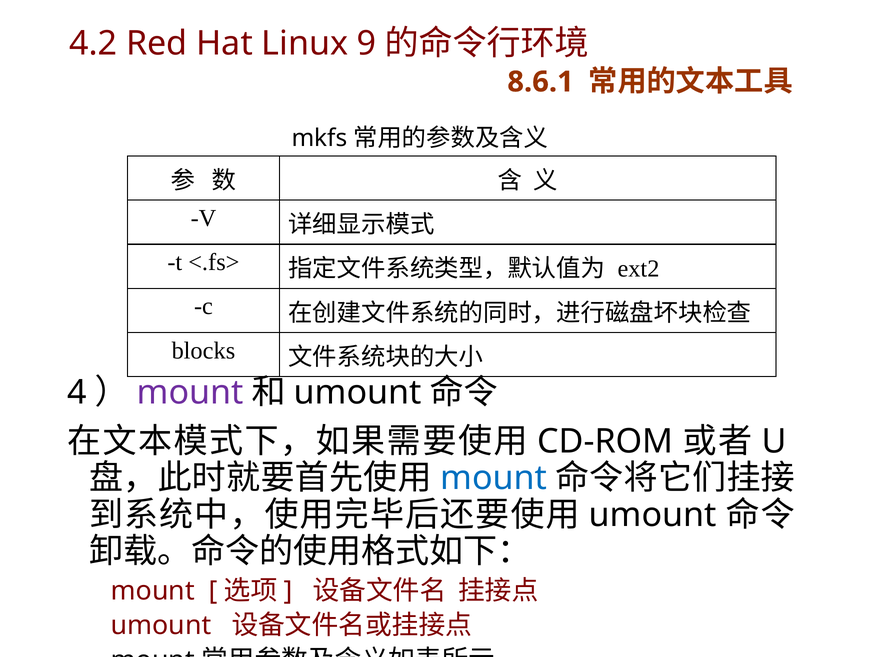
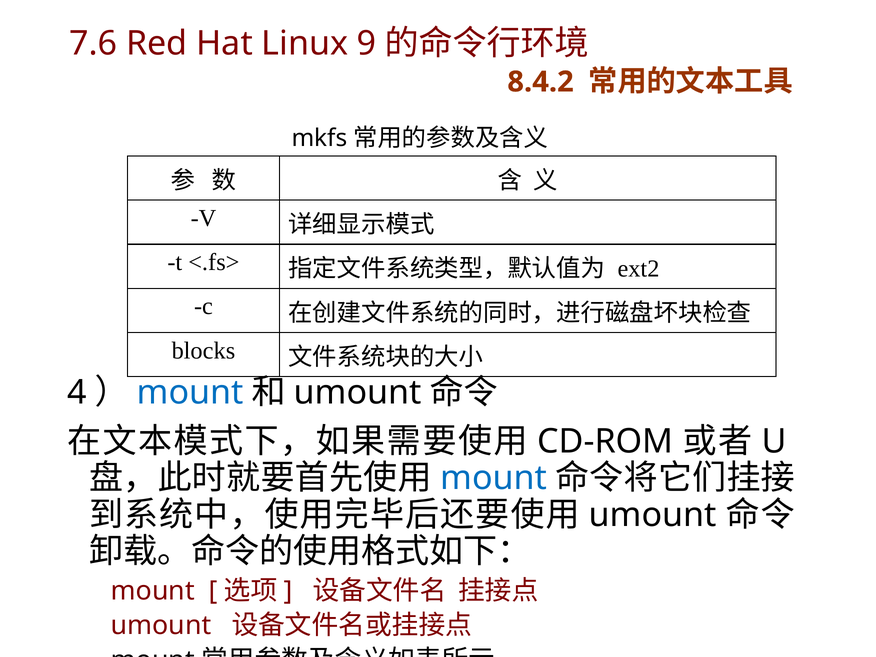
4.2: 4.2 -> 7.6
8.6.1: 8.6.1 -> 8.4.2
mount at (190, 392) colour: purple -> blue
